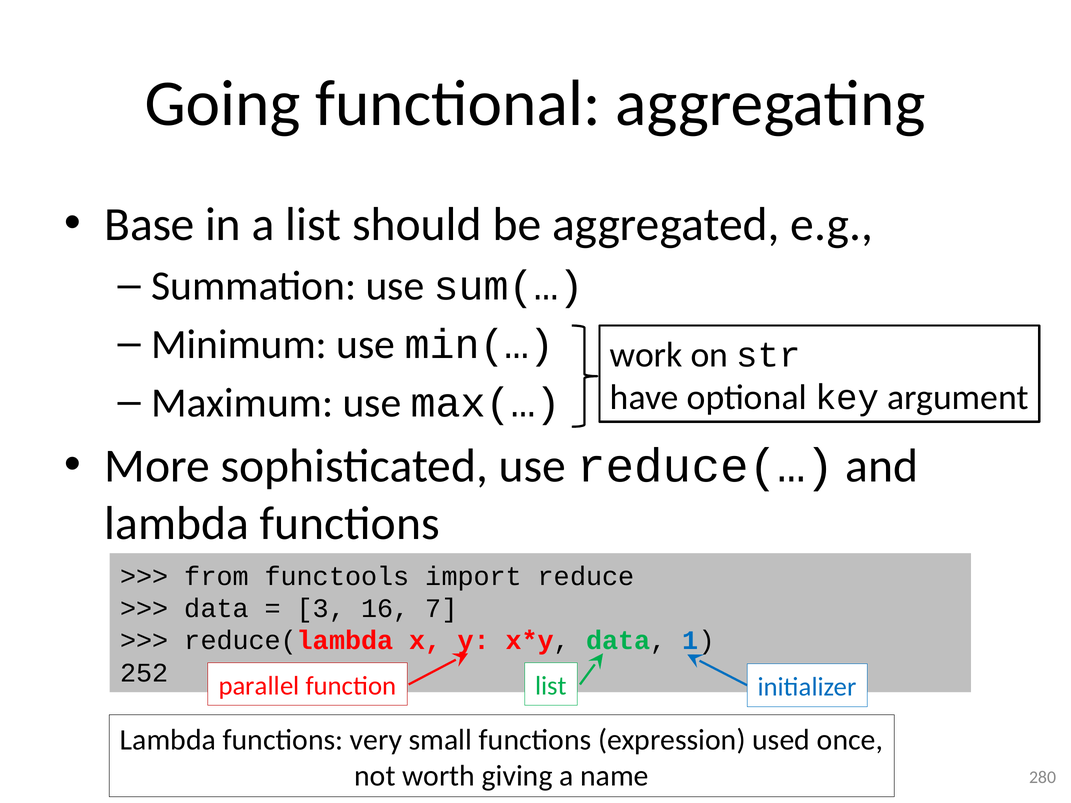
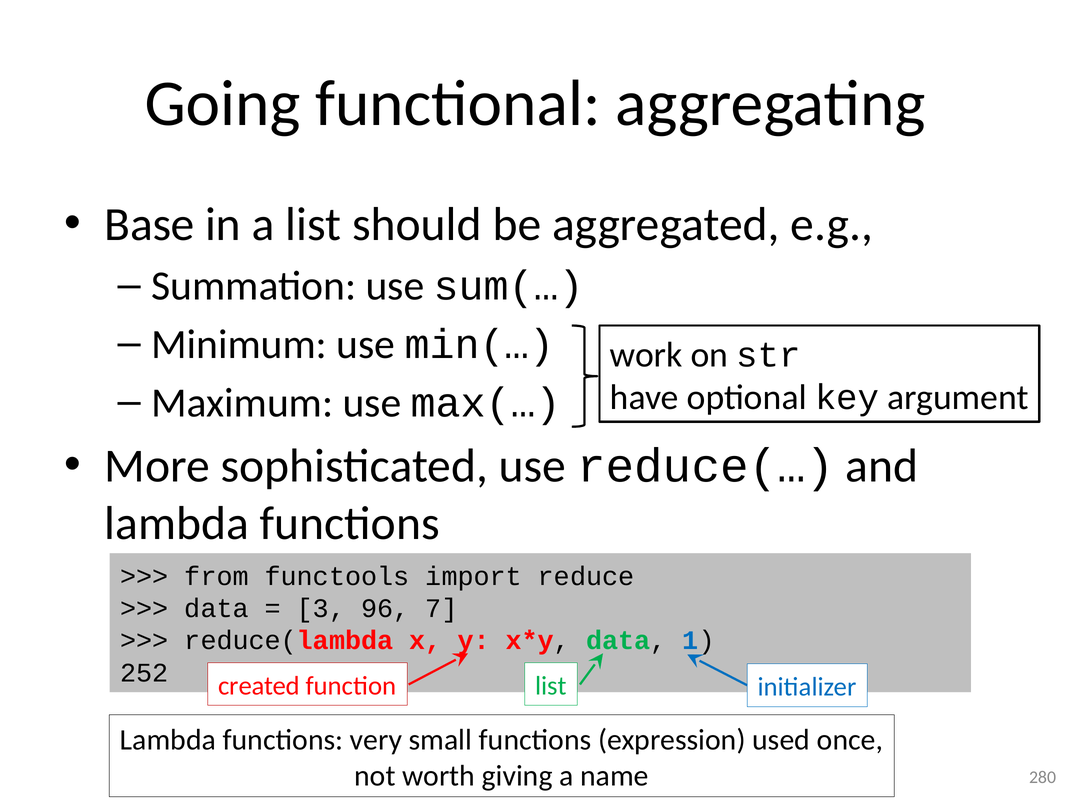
16: 16 -> 96
parallel: parallel -> created
